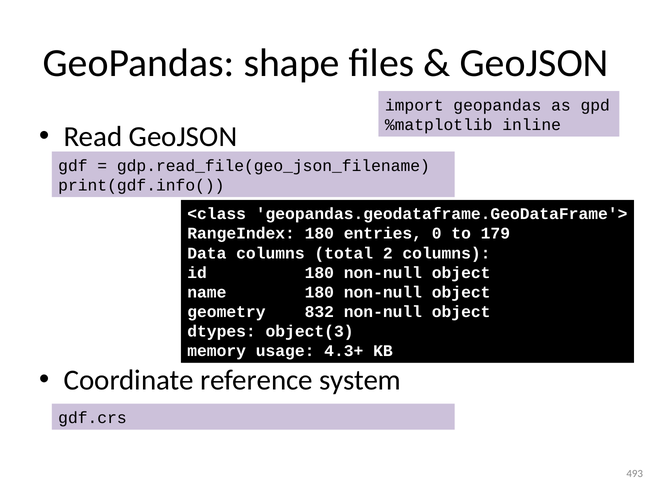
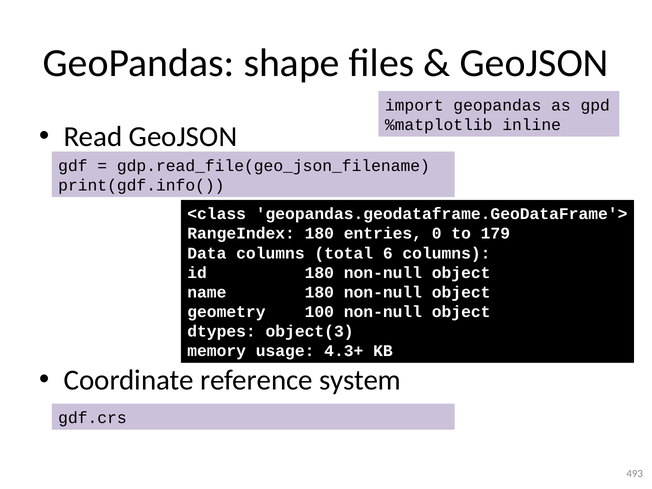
2: 2 -> 6
832: 832 -> 100
